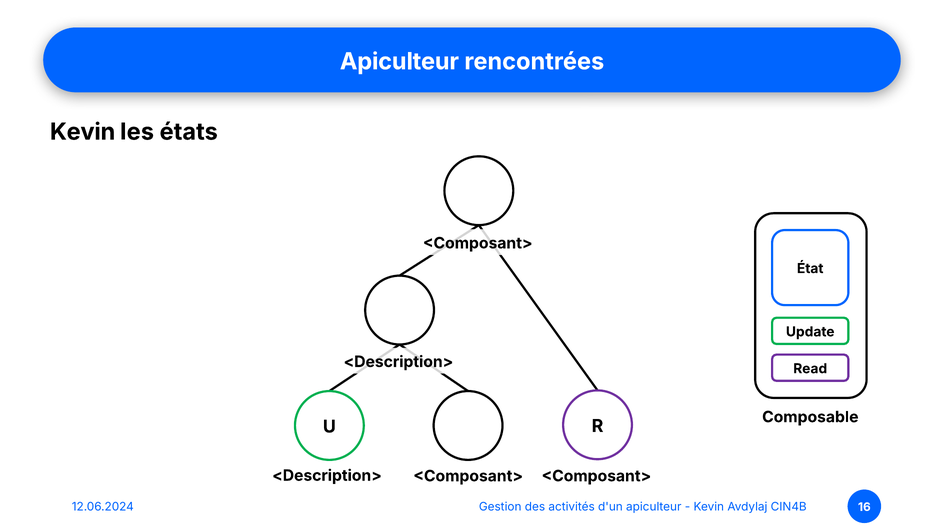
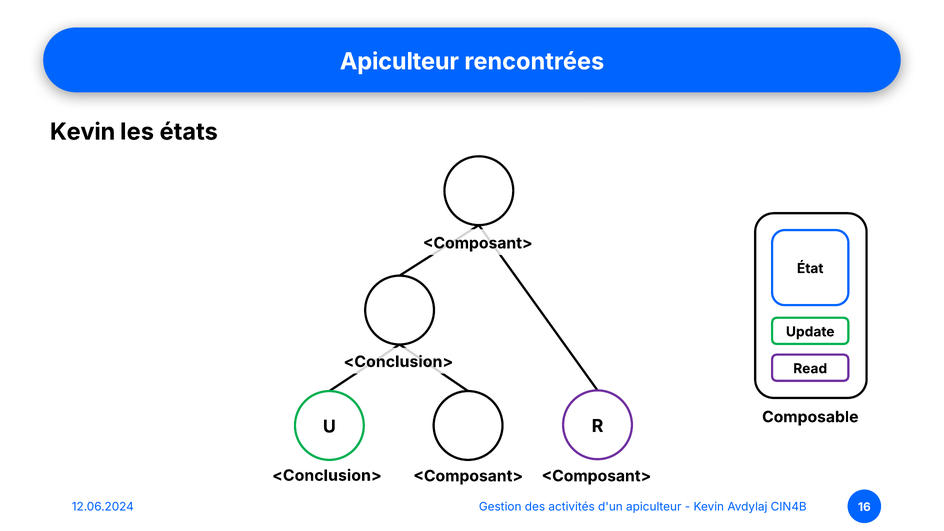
<Description> at (398, 362): <Description> -> <Conclusion>
<Description> at (327, 476): <Description> -> <Conclusion>
